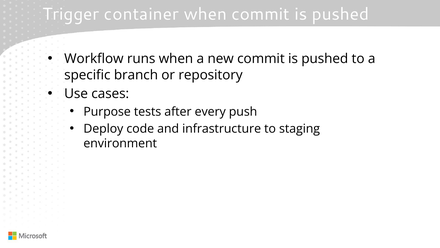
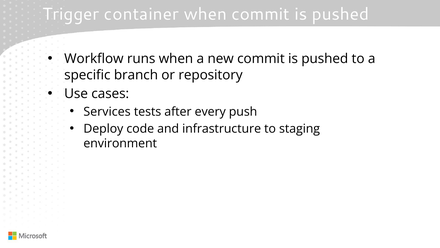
Purpose: Purpose -> Services
